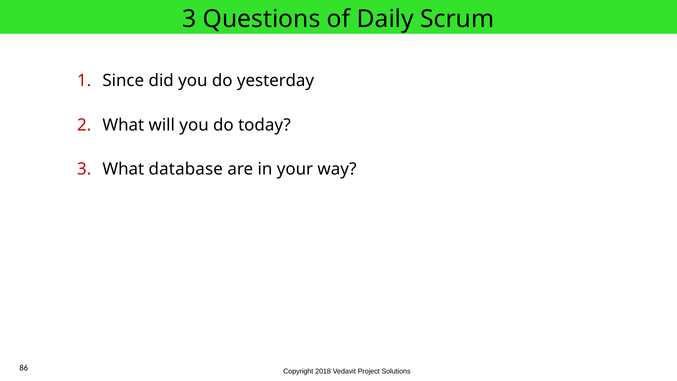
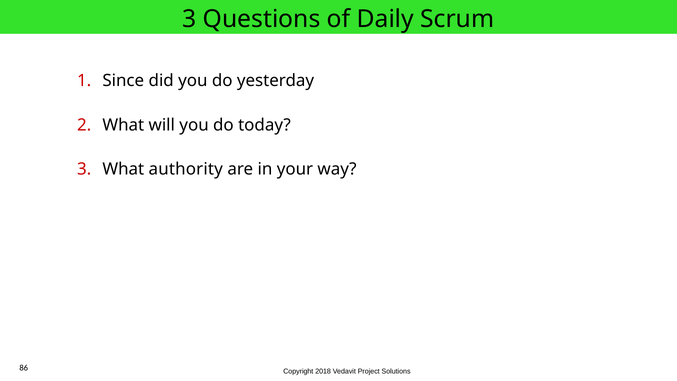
database: database -> authority
